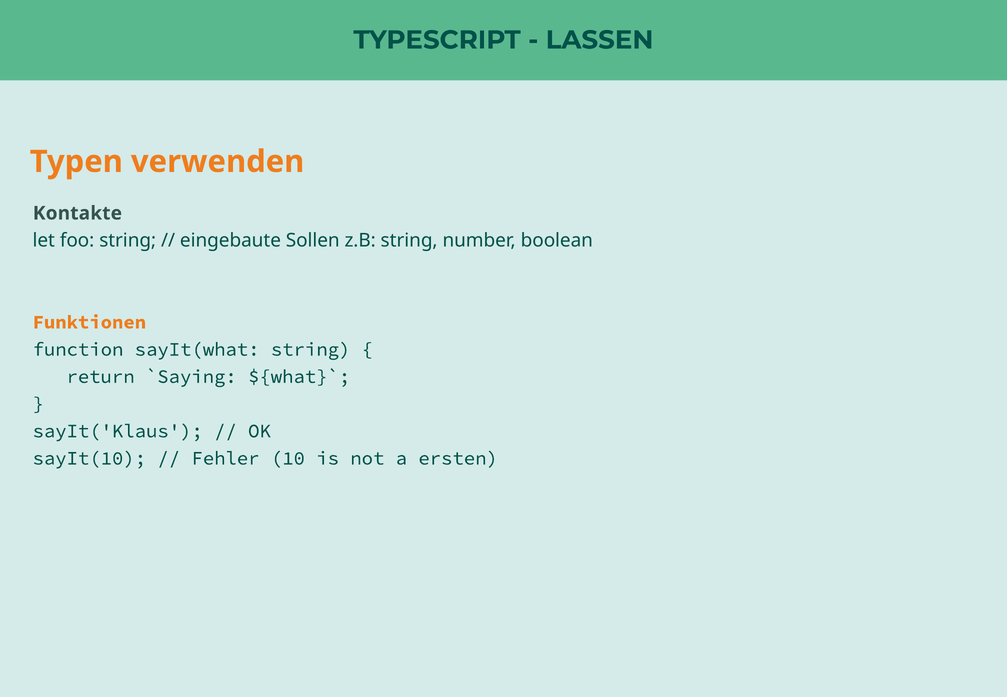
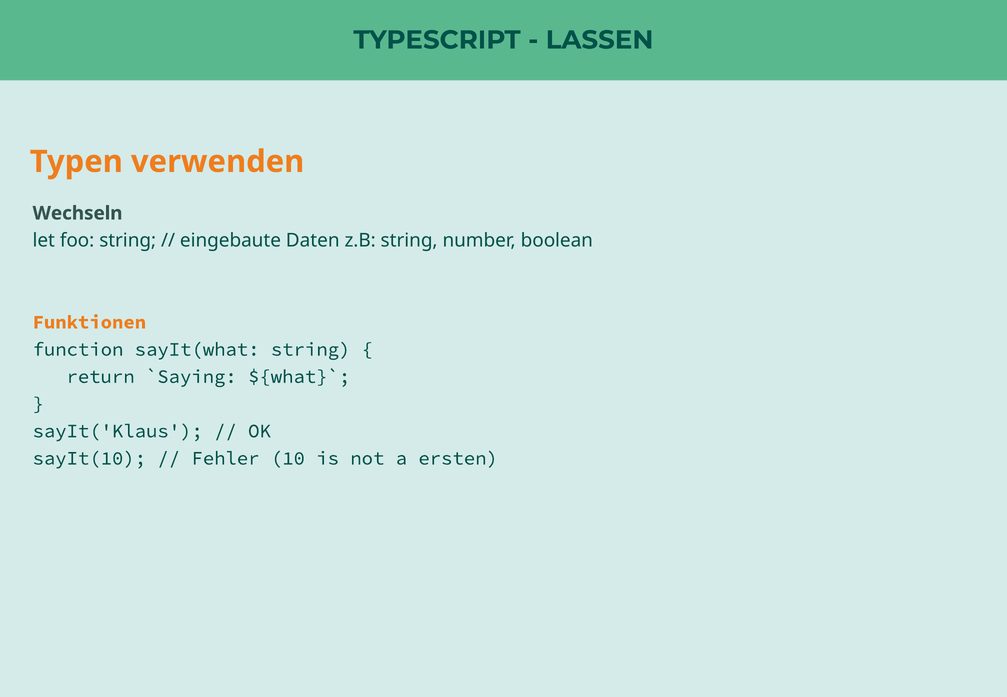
Kontakte: Kontakte -> Wechseln
Sollen: Sollen -> Daten
